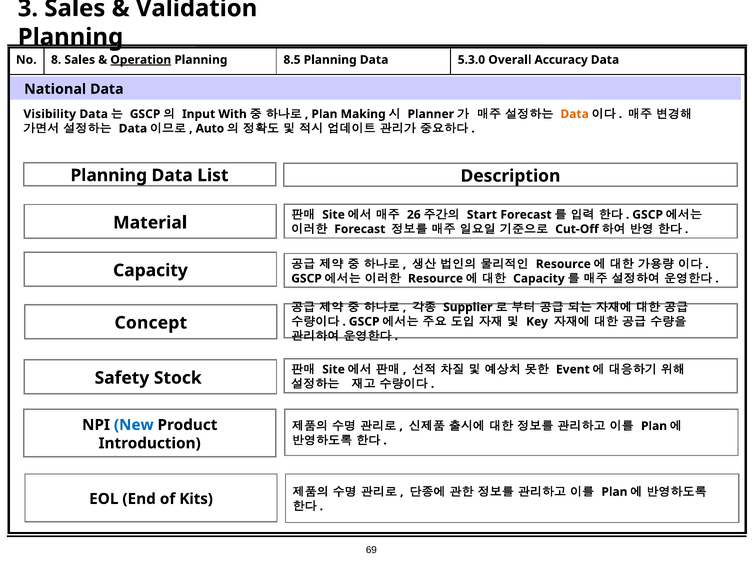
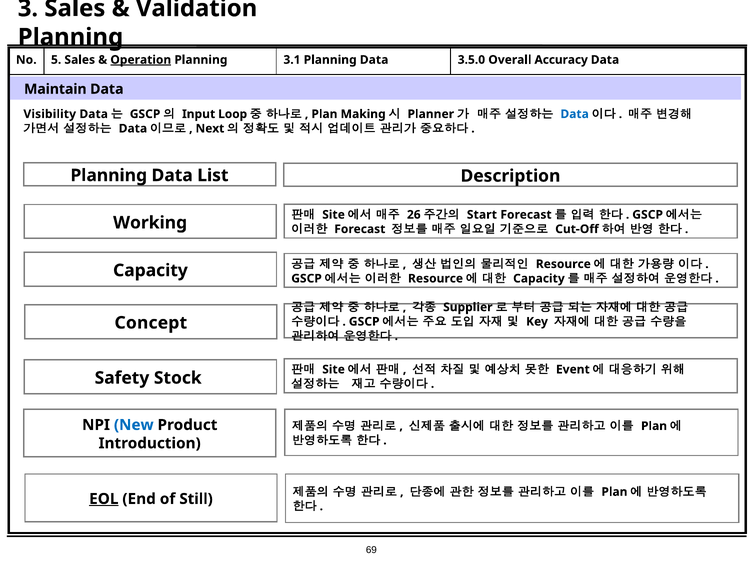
8: 8 -> 5
8.5: 8.5 -> 3.1
5.3.0: 5.3.0 -> 3.5.0
National: National -> Maintain
With: With -> Loop
Data at (575, 114) colour: orange -> blue
Auto: Auto -> Next
Material: Material -> Working
EOL underline: none -> present
Kits: Kits -> Still
